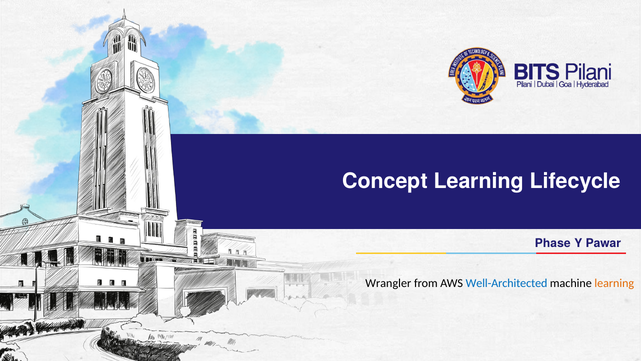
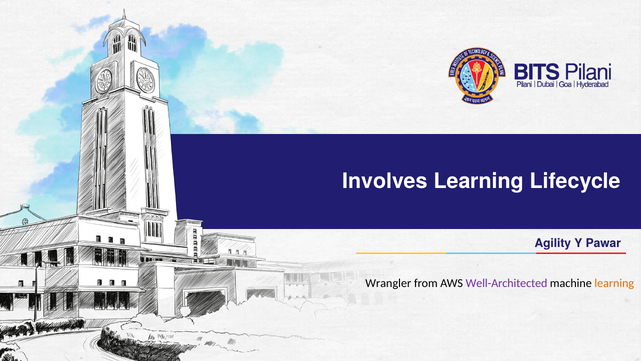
Concept: Concept -> Involves
Phase: Phase -> Agility
Well-Architected colour: blue -> purple
